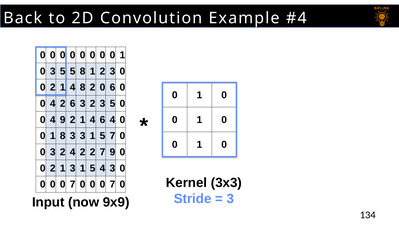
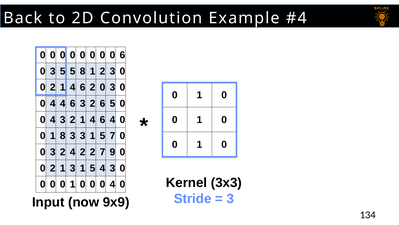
0 0 0 1: 1 -> 6
8 at (83, 87): 8 -> 6
2 0 6: 6 -> 3
0 4 2: 2 -> 4
3 2 3: 3 -> 6
0 4 9: 9 -> 3
7 at (73, 184): 7 -> 1
7 at (112, 184): 7 -> 4
